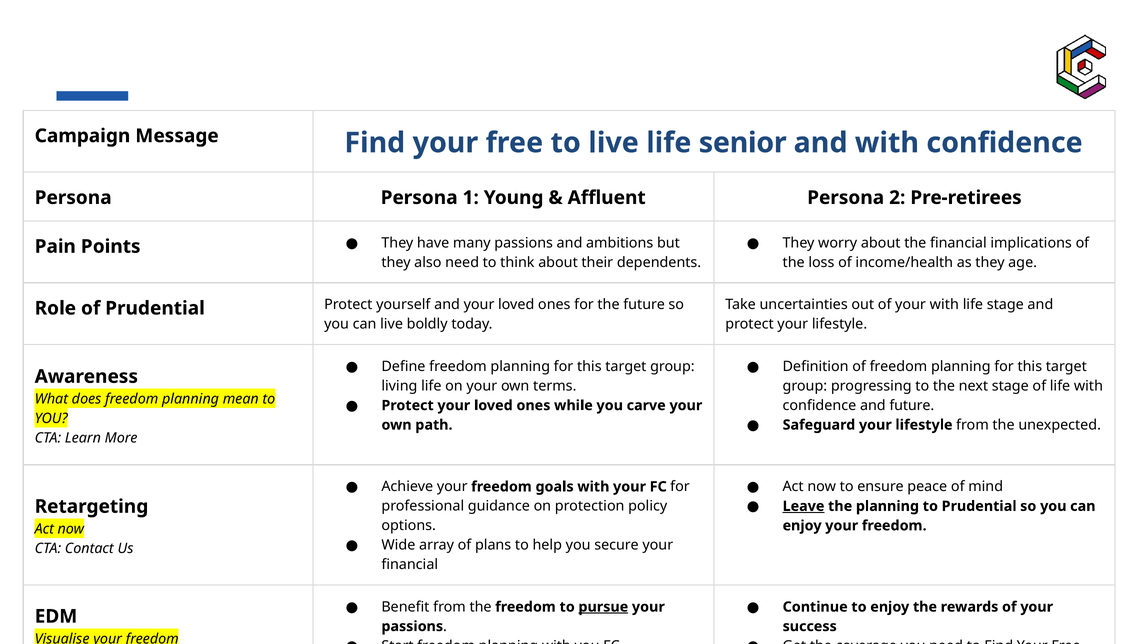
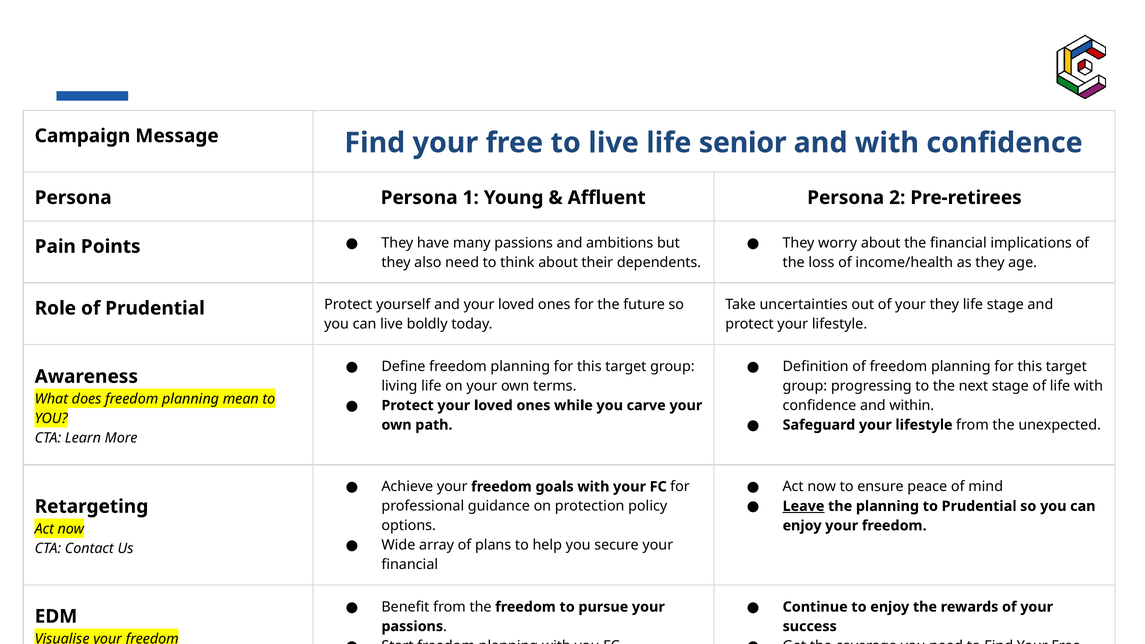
your with: with -> they
and future: future -> within
pursue underline: present -> none
